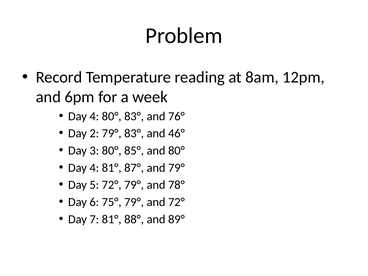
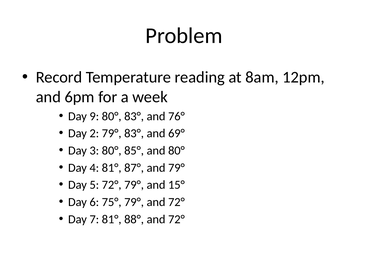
4 at (94, 116): 4 -> 9
46°: 46° -> 69°
78°: 78° -> 15°
88° and 89°: 89° -> 72°
